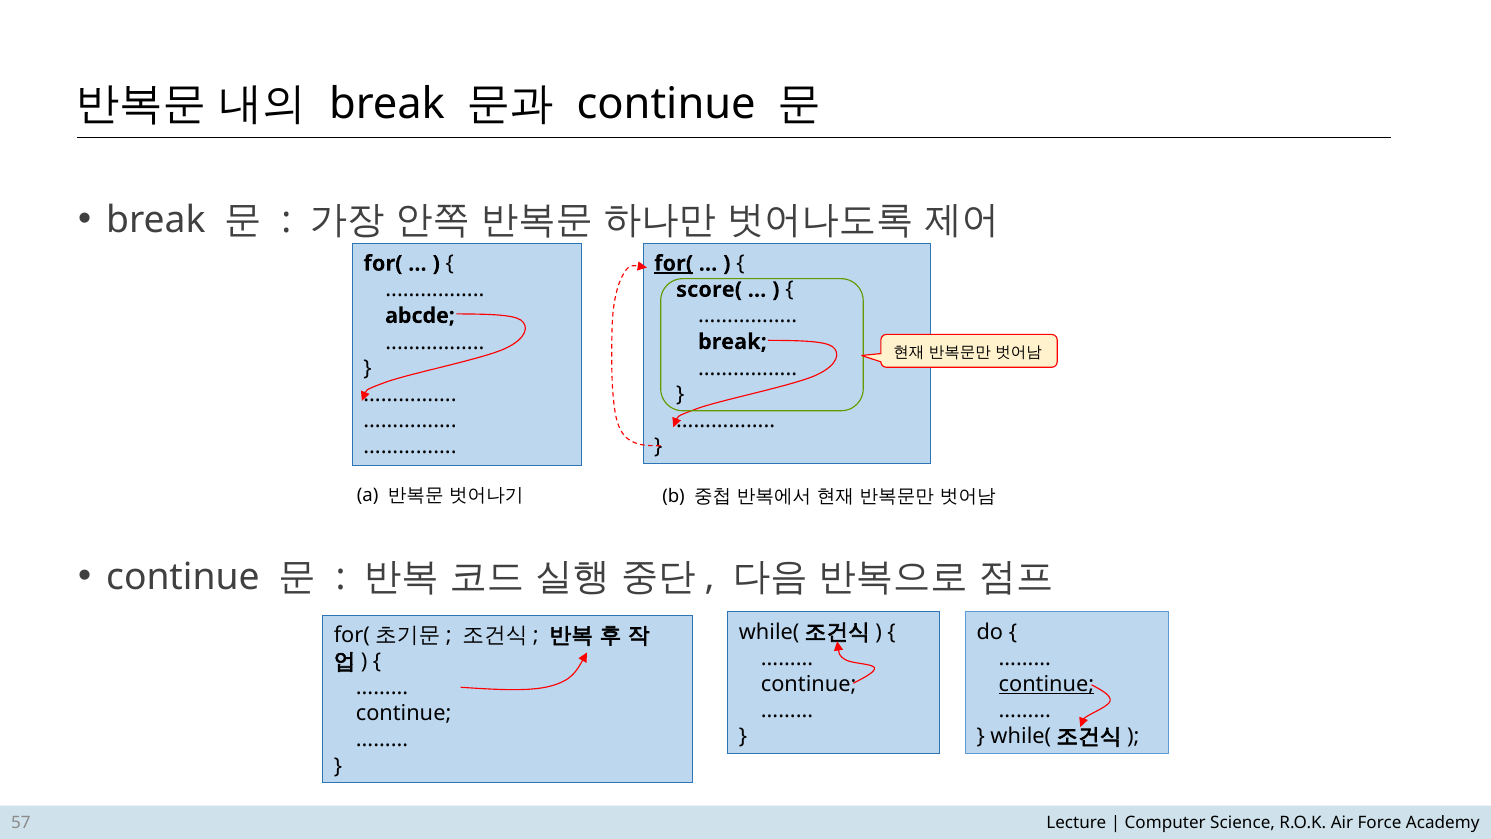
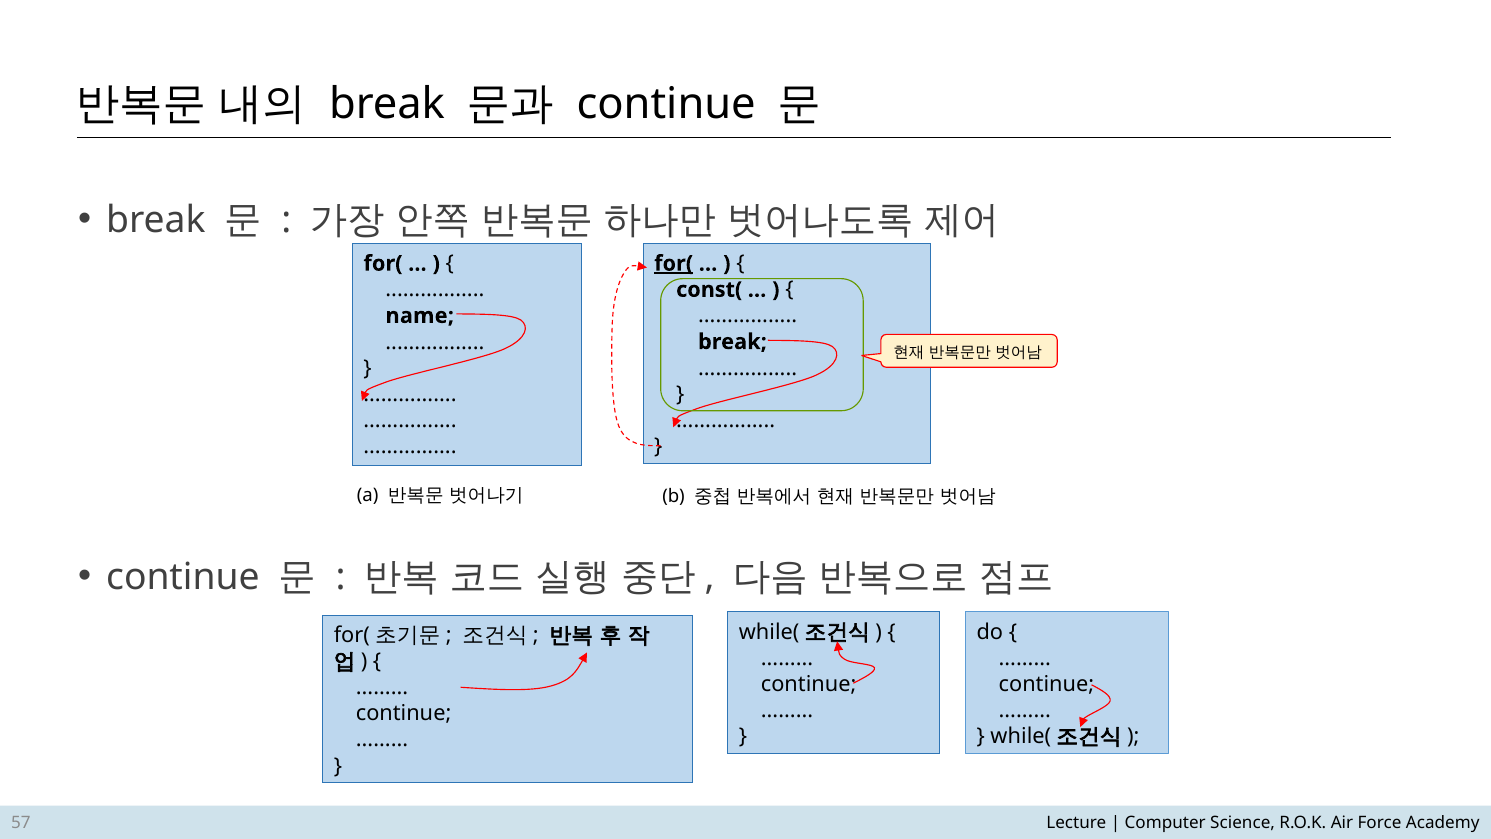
score(: score( -> const(
abcde: abcde -> name
continue at (1046, 684) underline: present -> none
